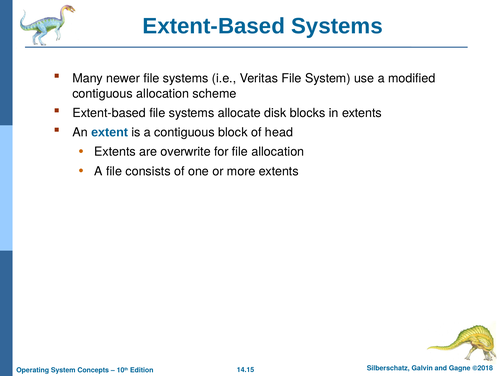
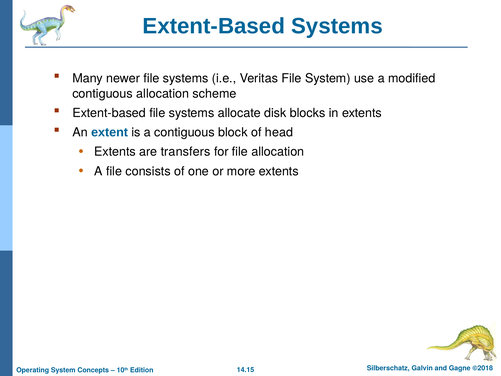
overwrite: overwrite -> transfers
